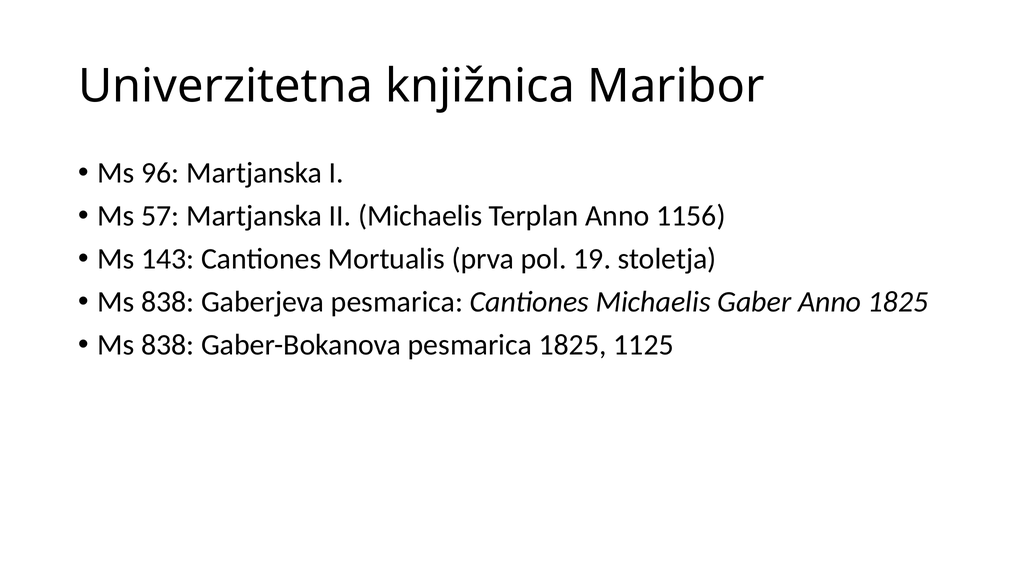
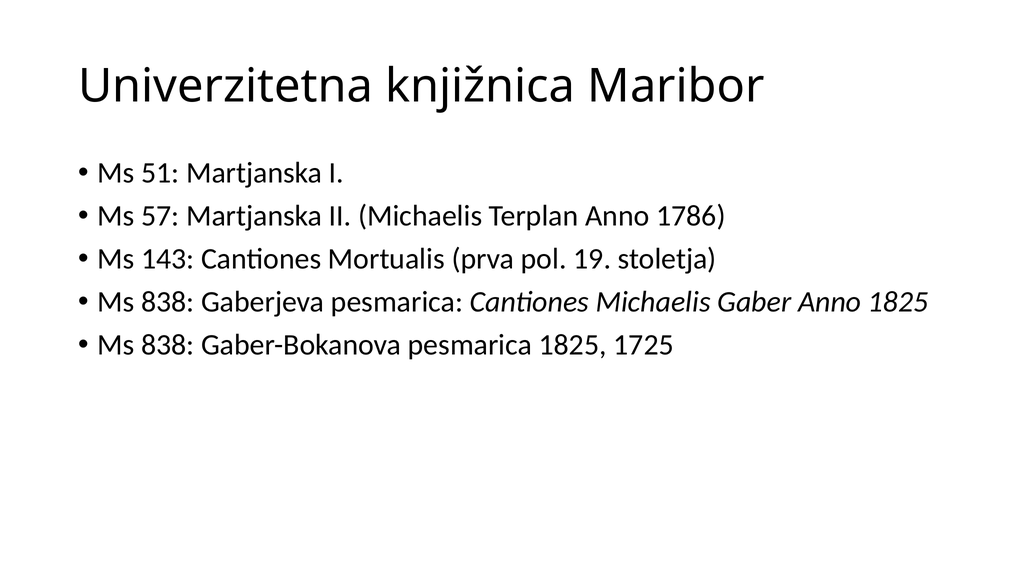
96: 96 -> 51
1156: 1156 -> 1786
1125: 1125 -> 1725
